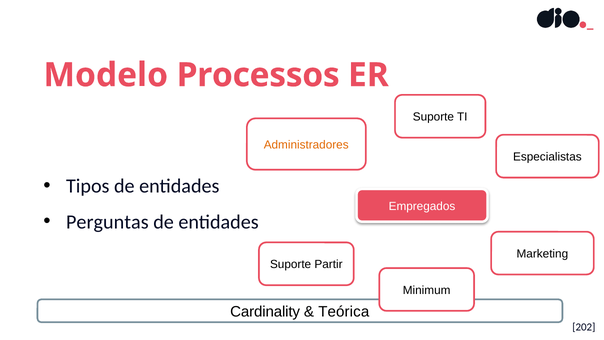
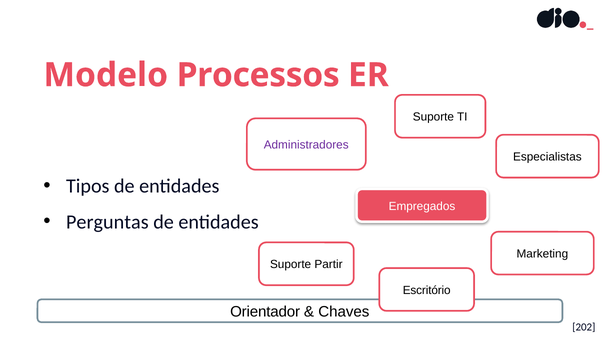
Administradores colour: orange -> purple
Minimum: Minimum -> Escritório
Cardinality: Cardinality -> Orientador
Teórica: Teórica -> Chaves
